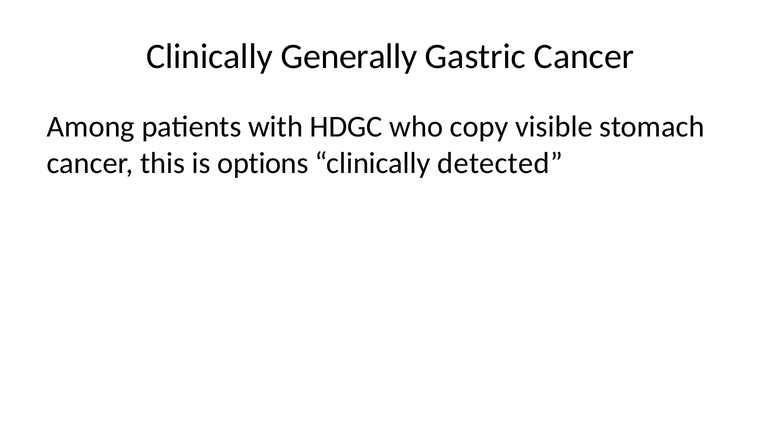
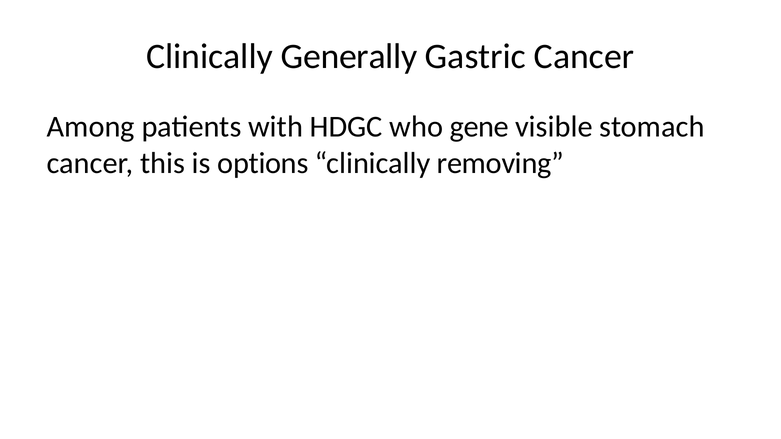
copy: copy -> gene
detected: detected -> removing
